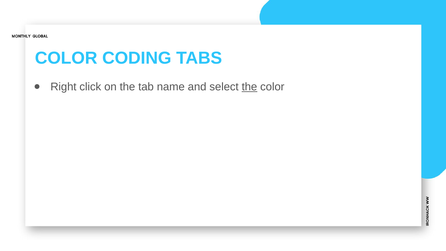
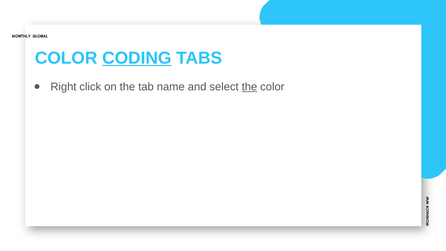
CODING underline: none -> present
